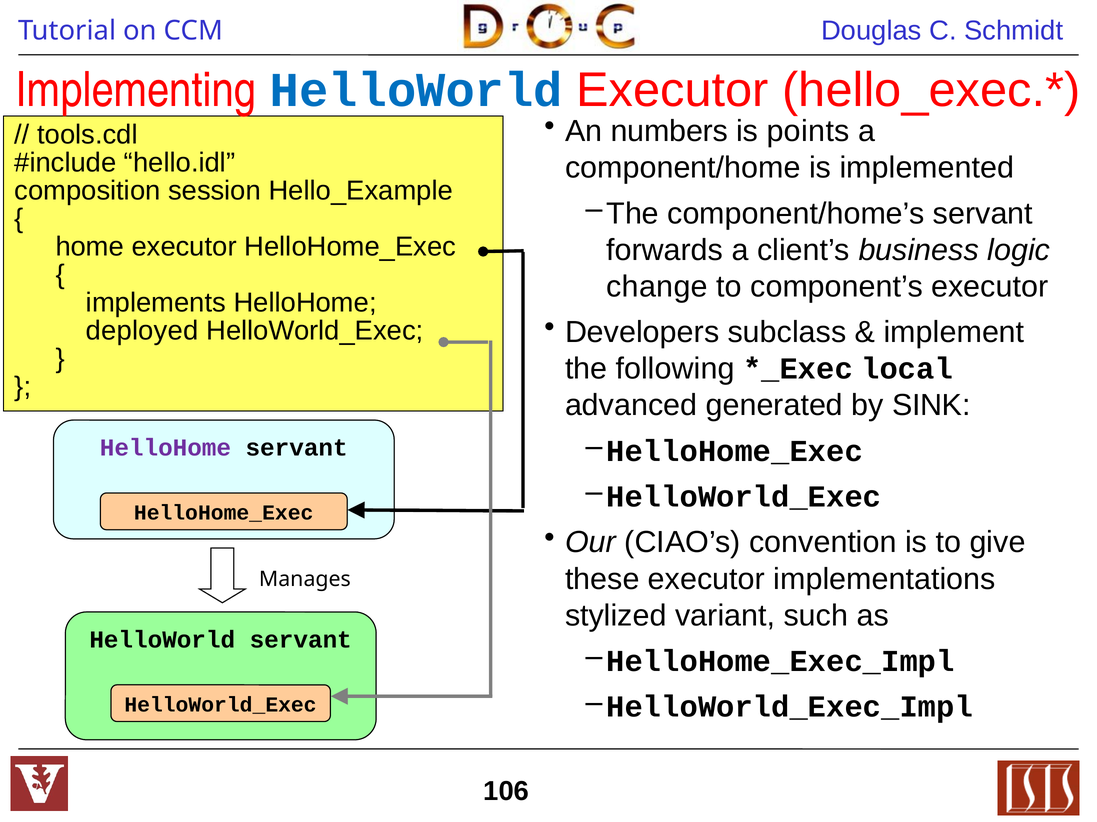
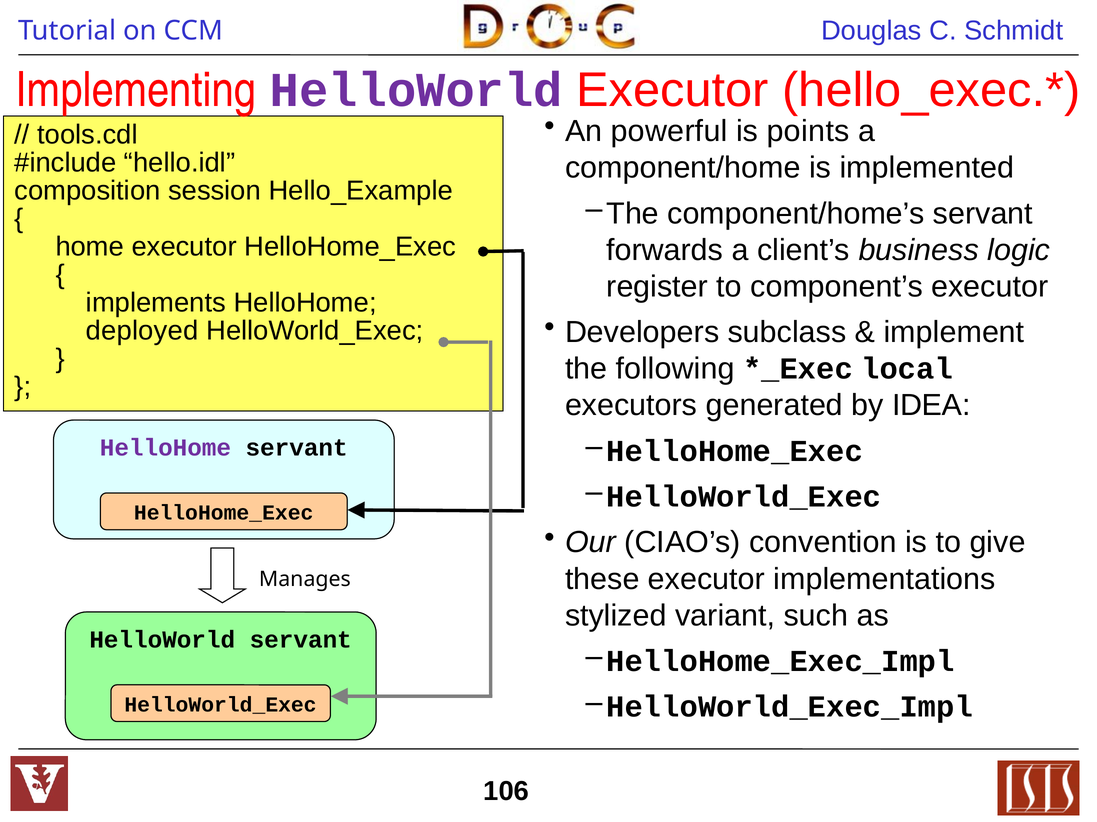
HelloWorld at (416, 90) colour: blue -> purple
numbers: numbers -> powerful
change: change -> register
advanced: advanced -> executors
SINK: SINK -> IDEA
